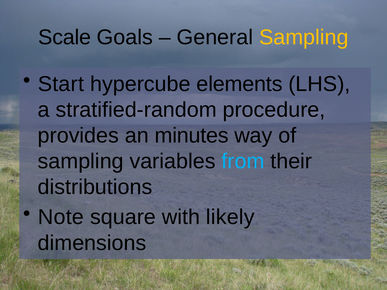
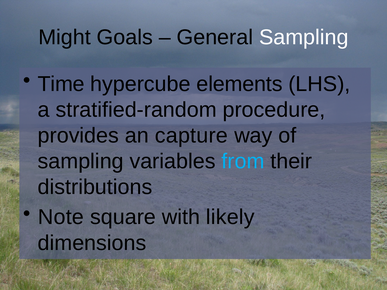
Scale: Scale -> Might
Sampling at (304, 37) colour: yellow -> white
Start: Start -> Time
minutes: minutes -> capture
